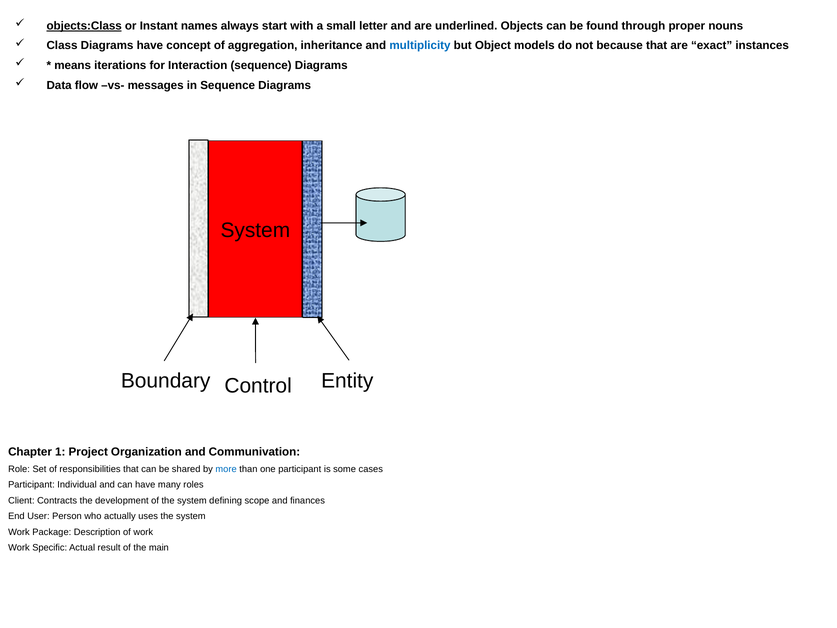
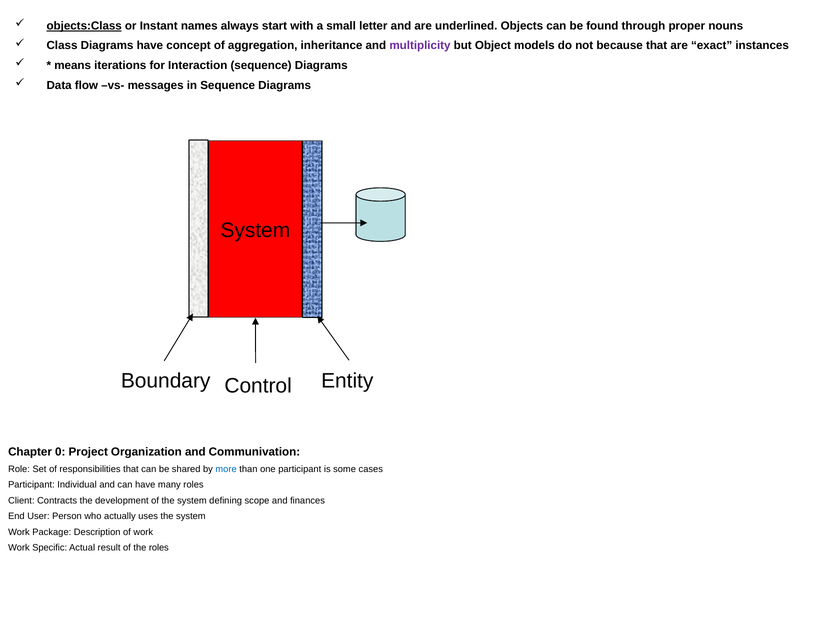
multiplicity colour: blue -> purple
1: 1 -> 0
the main: main -> roles
